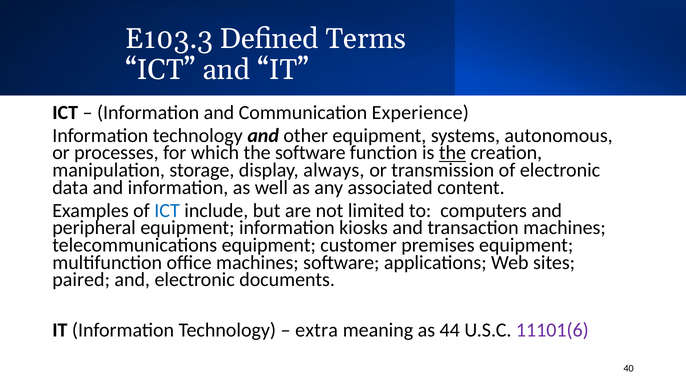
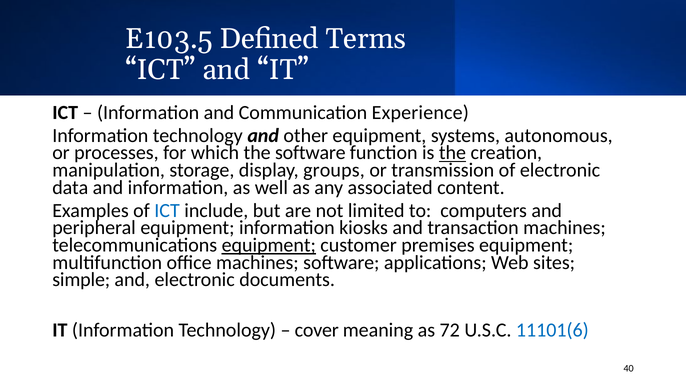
E103.3: E103.3 -> E103.5
always: always -> groups
equipment at (269, 245) underline: none -> present
paired: paired -> simple
extra: extra -> cover
44: 44 -> 72
11101(6 colour: purple -> blue
